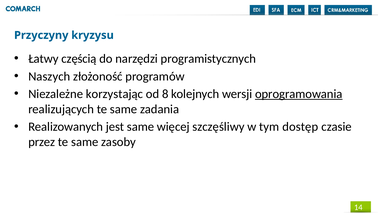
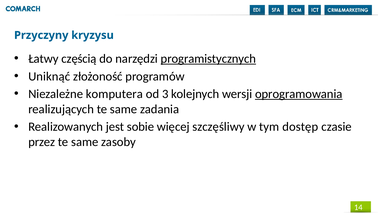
programistycznych underline: none -> present
Naszych: Naszych -> Uniknąć
korzystając: korzystając -> komputera
8: 8 -> 3
jest same: same -> sobie
